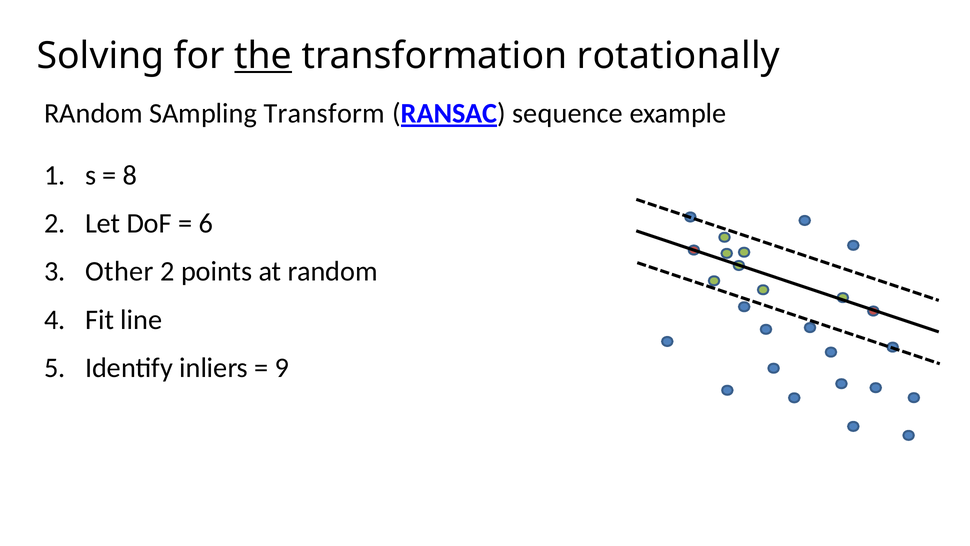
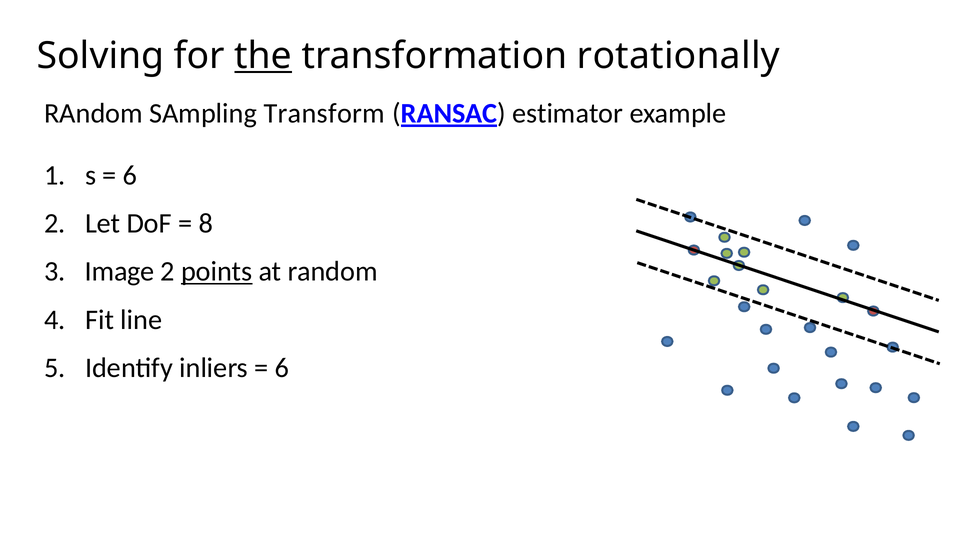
sequence: sequence -> estimator
8 at (130, 175): 8 -> 6
6: 6 -> 8
Other: Other -> Image
points underline: none -> present
9 at (282, 367): 9 -> 6
